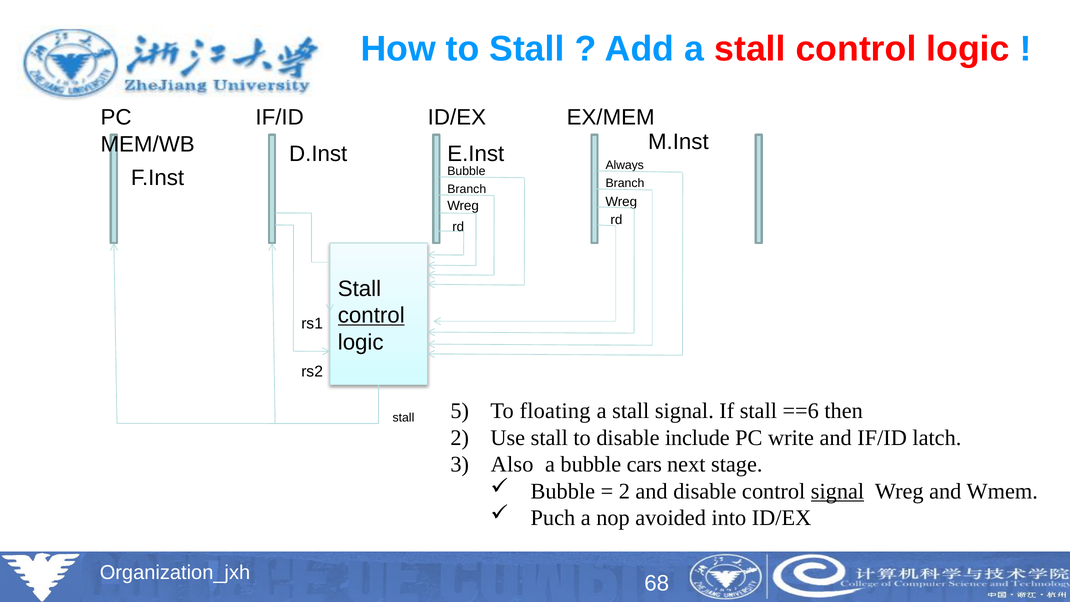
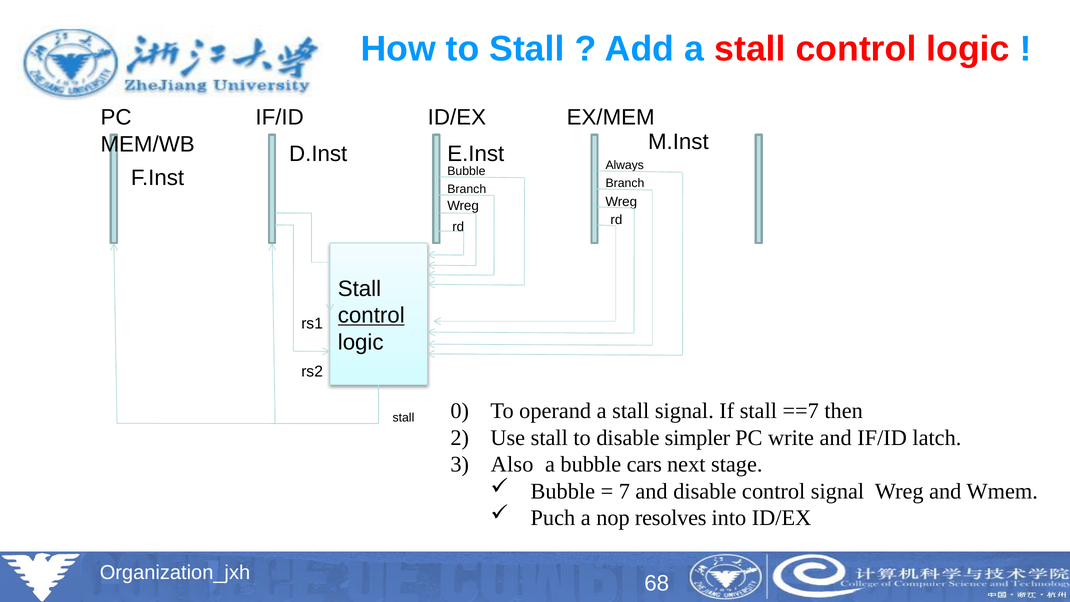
5: 5 -> 0
floating: floating -> operand
==6: ==6 -> ==7
include: include -> simpler
2 at (624, 491): 2 -> 7
signal at (837, 491) underline: present -> none
avoided: avoided -> resolves
